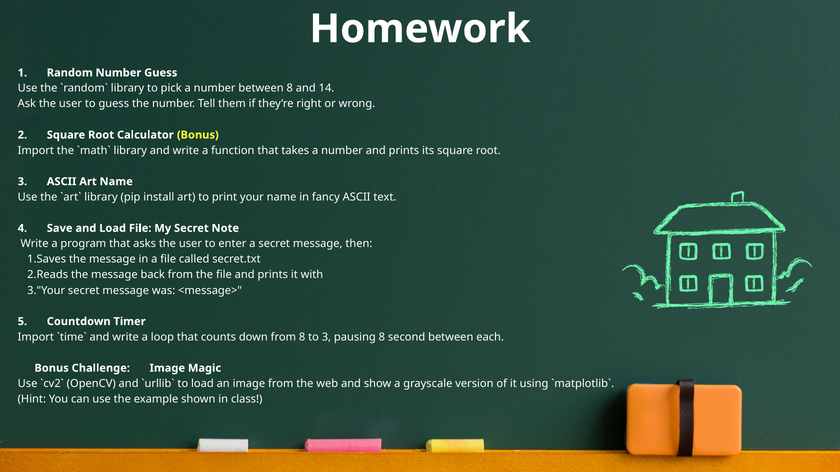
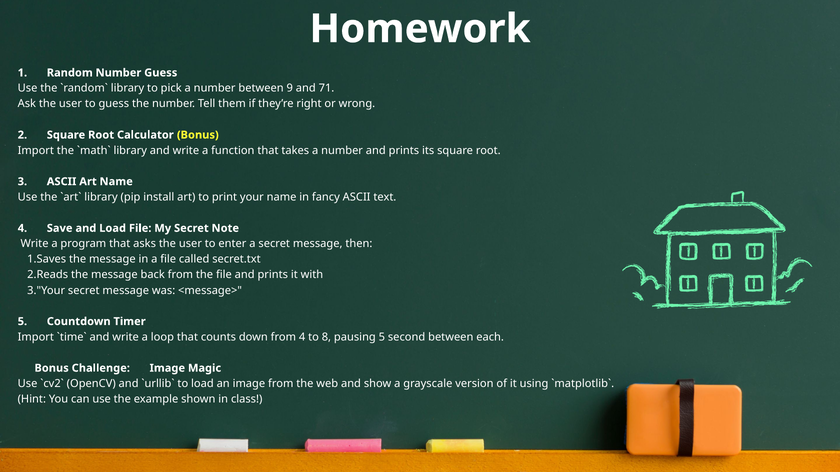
between 8: 8 -> 9
14: 14 -> 71
from 8: 8 -> 4
to 3: 3 -> 8
pausing 8: 8 -> 5
